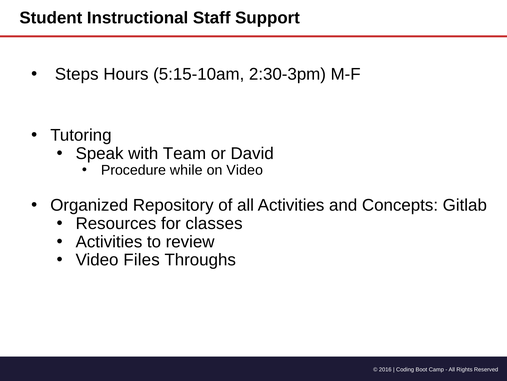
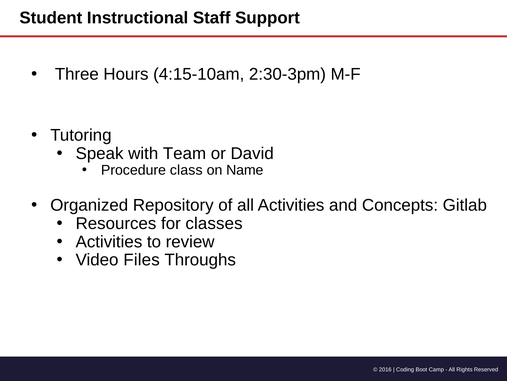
Steps: Steps -> Three
5:15-10am: 5:15-10am -> 4:15-10am
while: while -> class
on Video: Video -> Name
